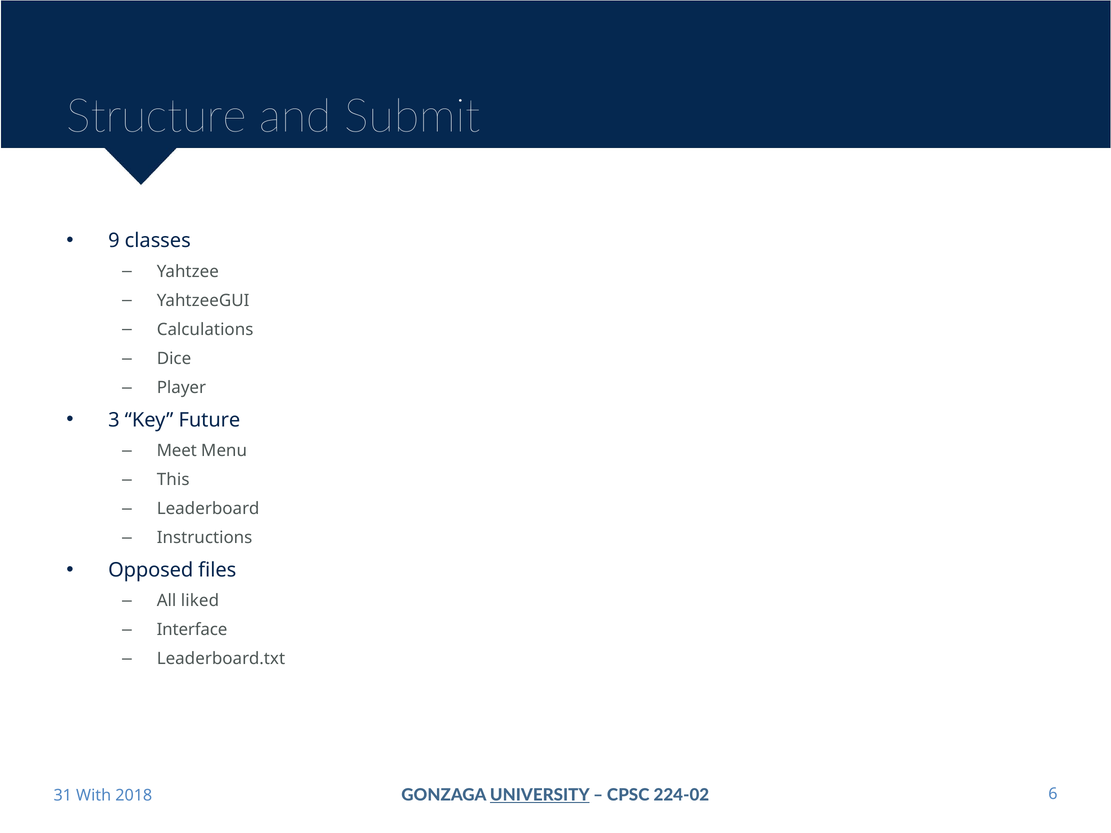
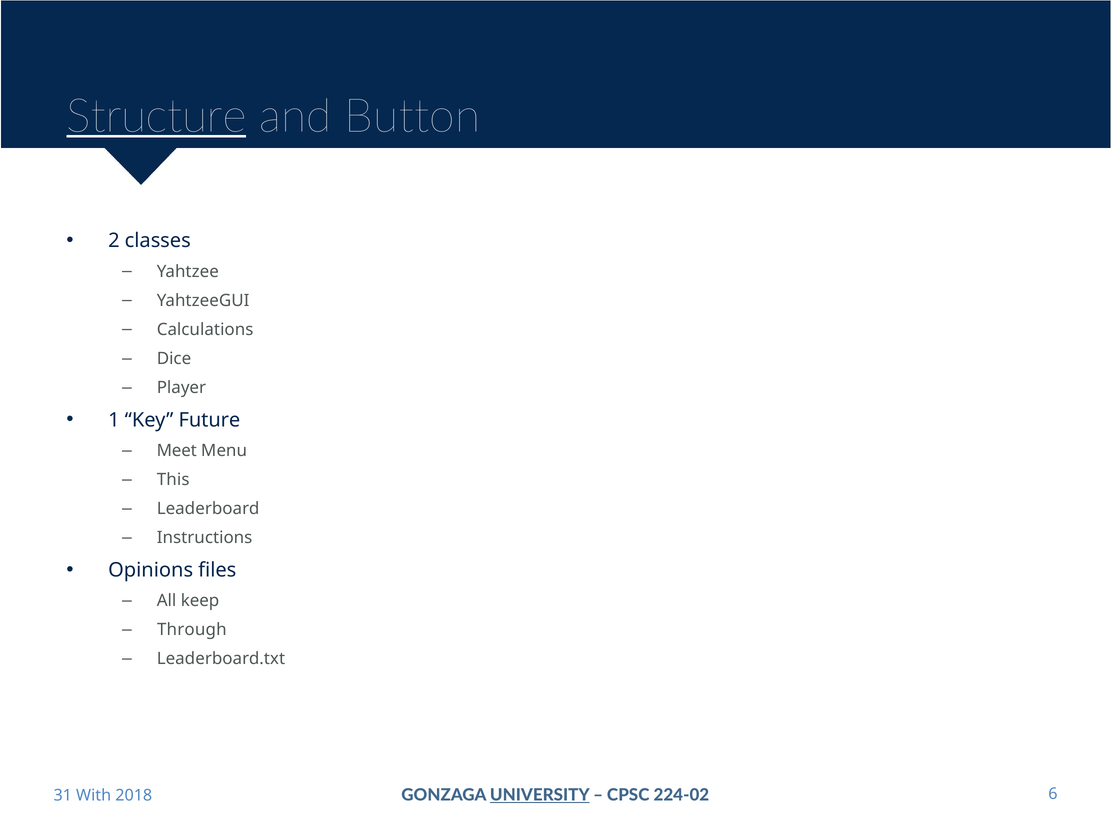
Structure underline: none -> present
Submit: Submit -> Button
9: 9 -> 2
3: 3 -> 1
Opposed: Opposed -> Opinions
liked: liked -> keep
Interface: Interface -> Through
